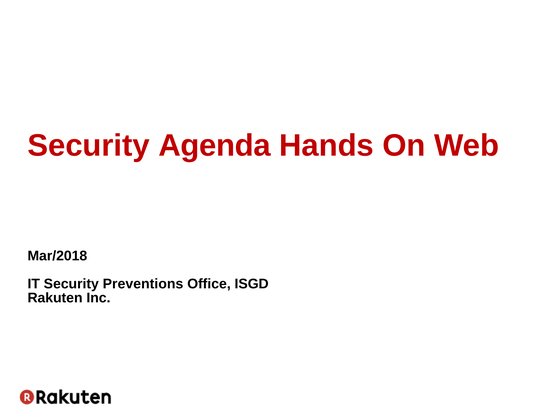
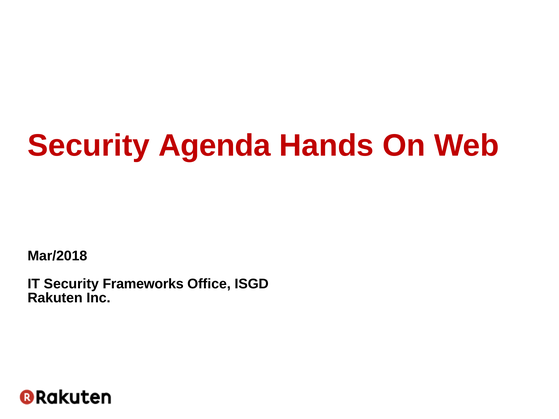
Preventions: Preventions -> Frameworks
